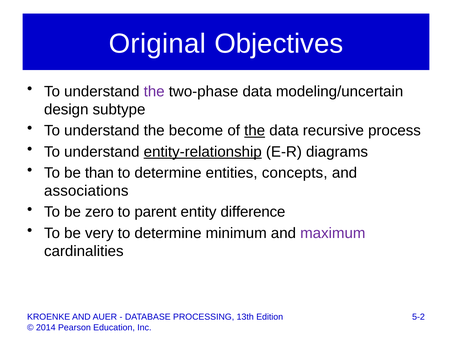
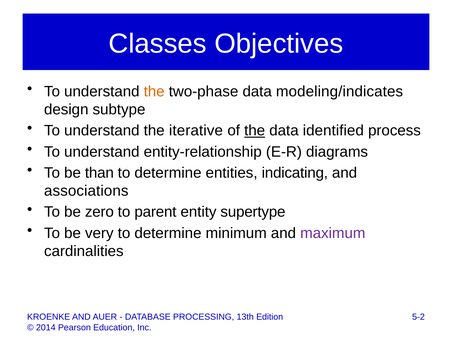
Original: Original -> Classes
the at (154, 91) colour: purple -> orange
modeling/uncertain: modeling/uncertain -> modeling/indicates
become: become -> iterative
recursive: recursive -> identified
entity-relationship underline: present -> none
concepts: concepts -> indicating
difference: difference -> supertype
